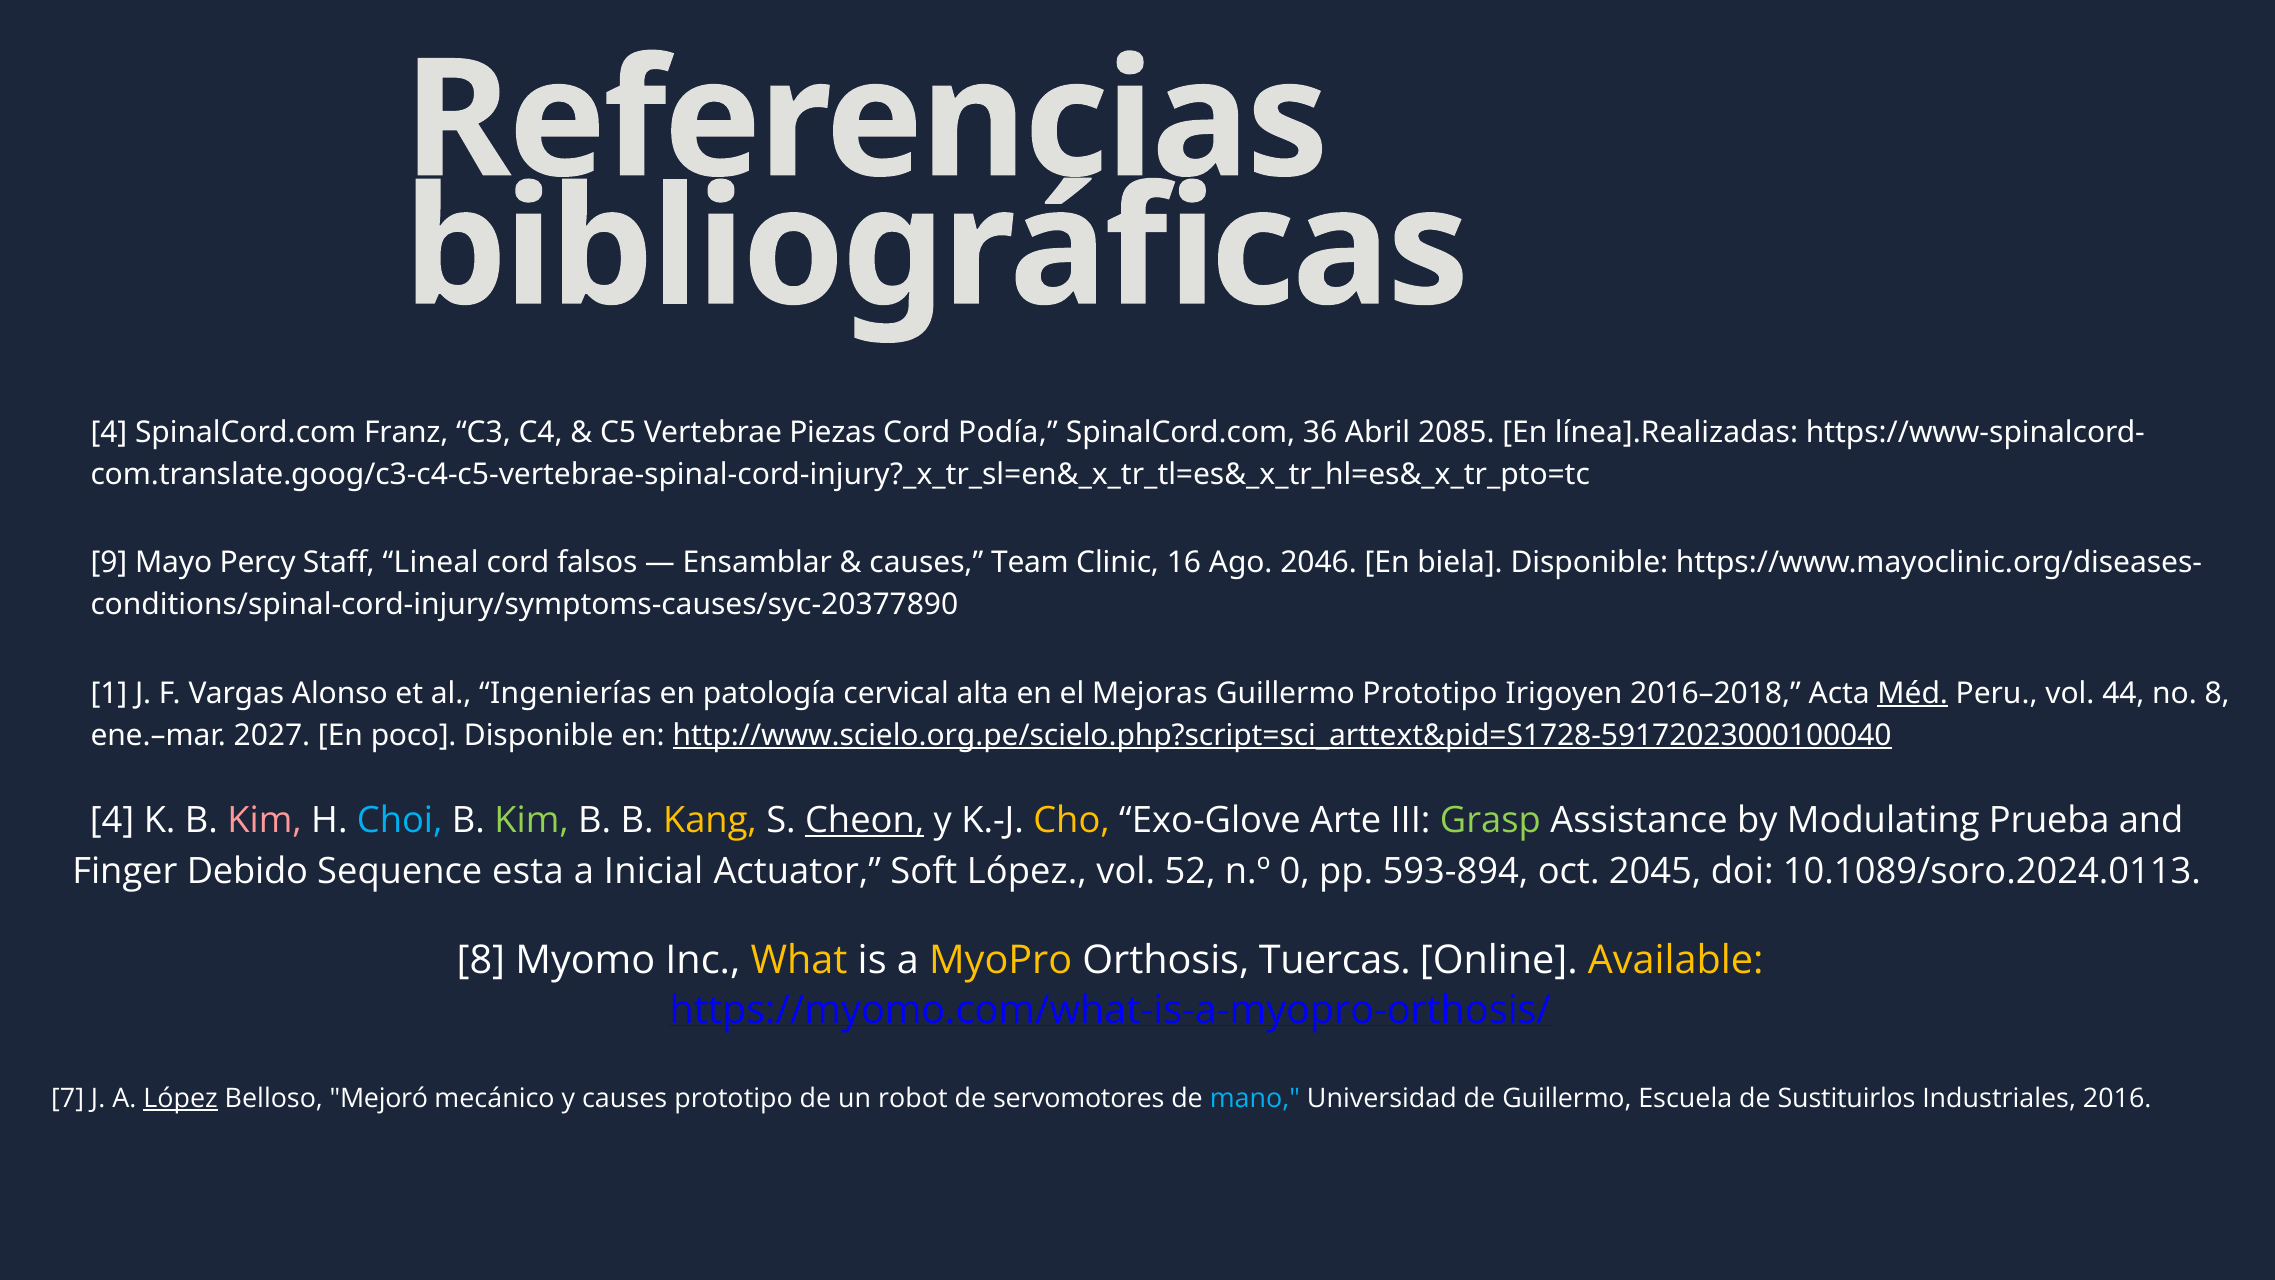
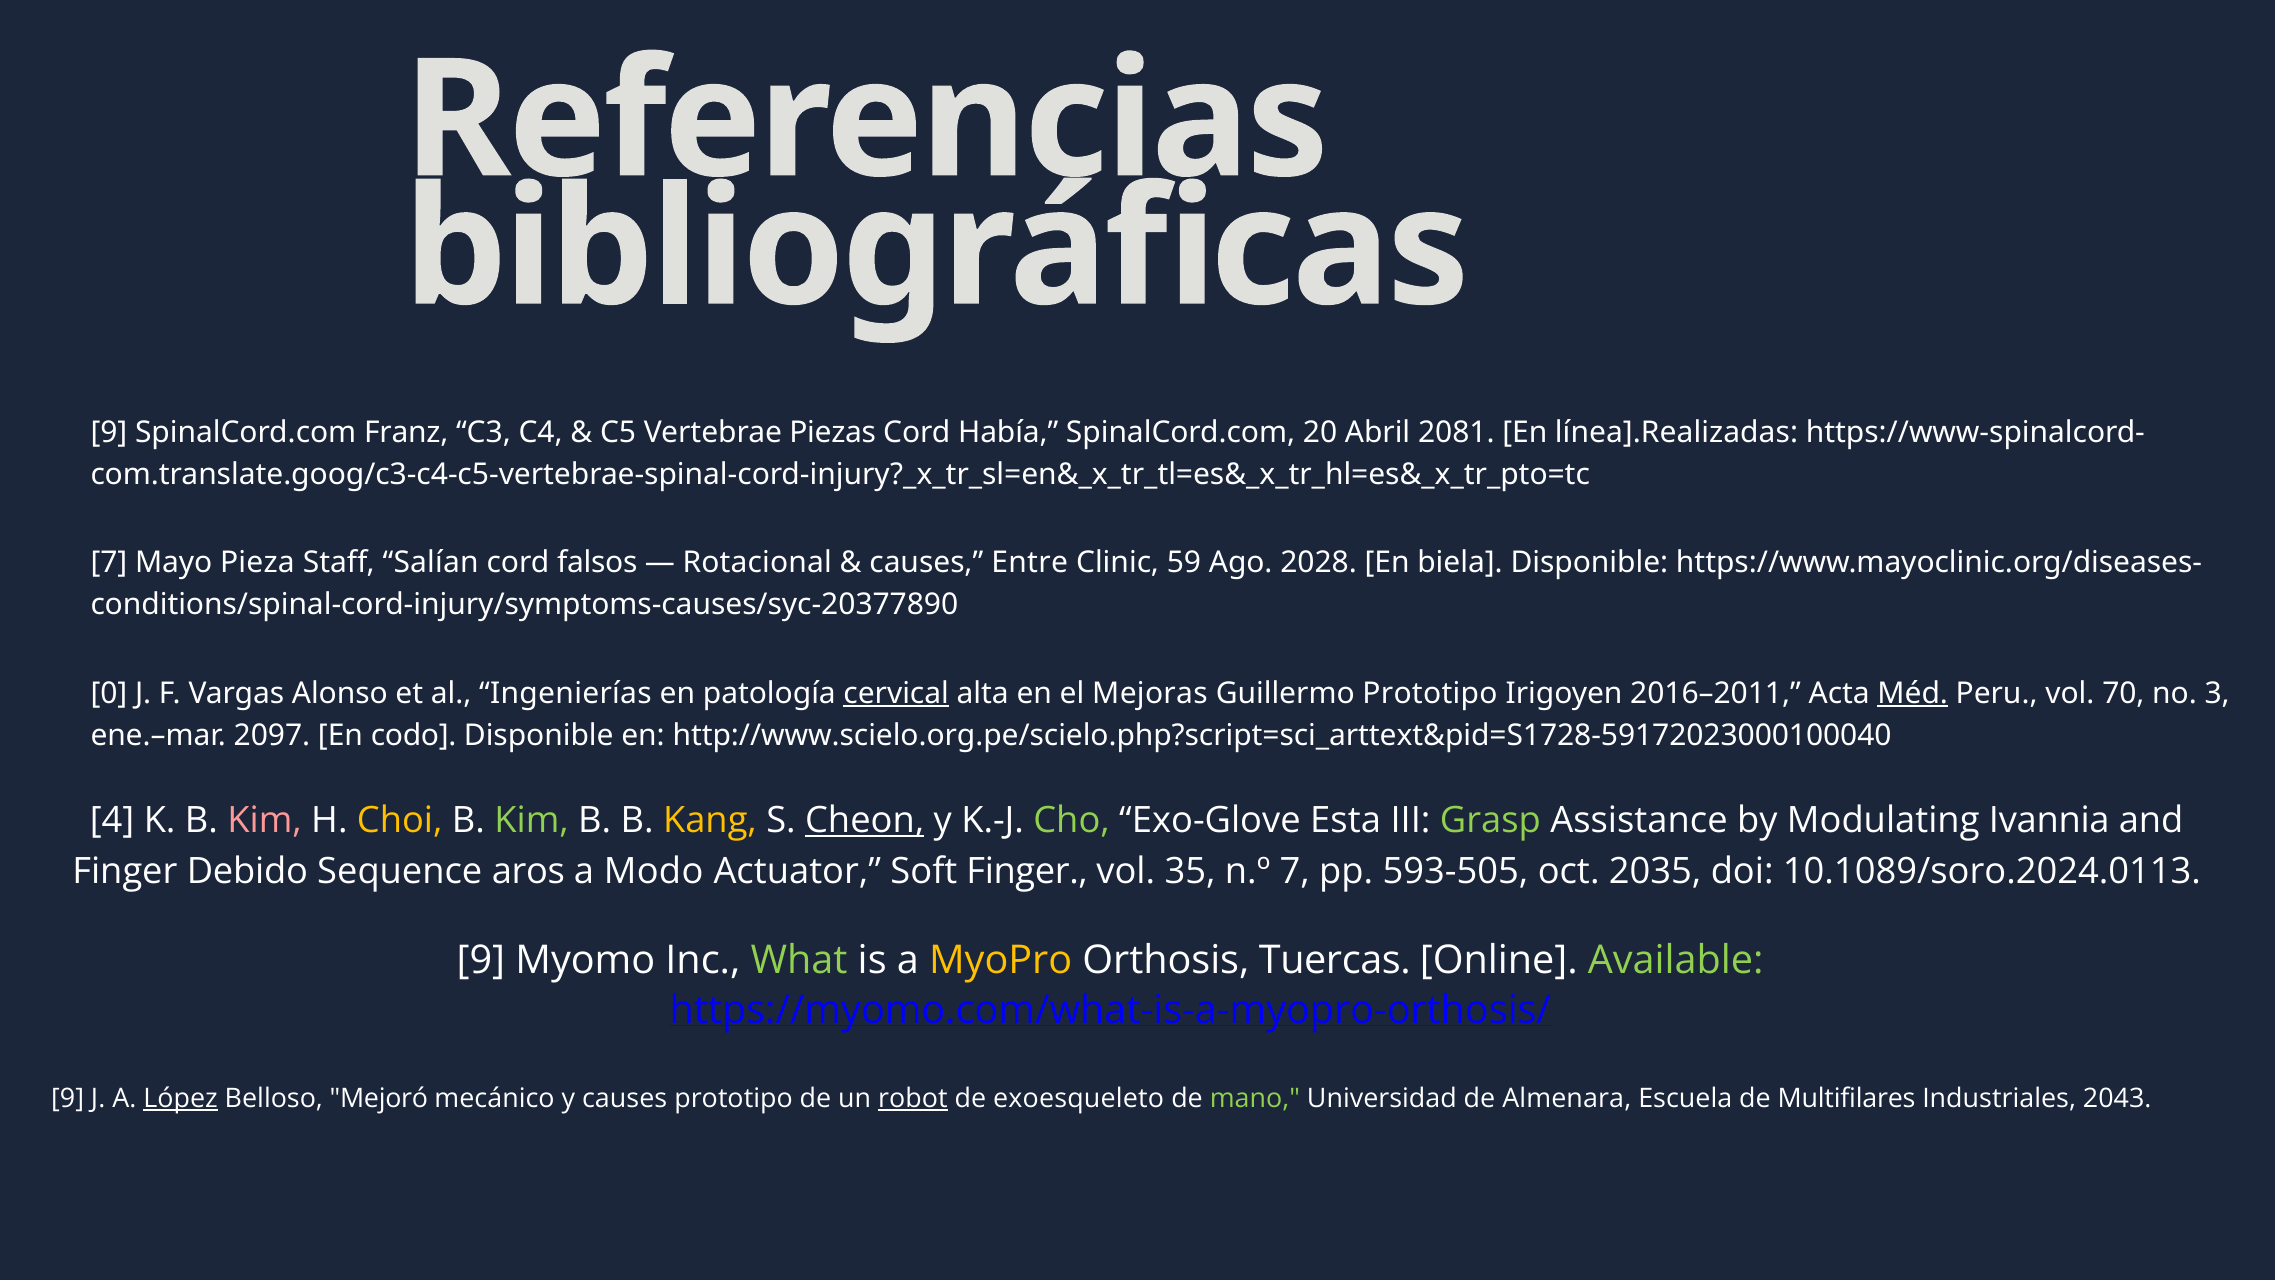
4 at (109, 433): 4 -> 9
Podía: Podía -> Había
36: 36 -> 20
2085: 2085 -> 2081
9 at (109, 563): 9 -> 7
Percy: Percy -> Pieza
Lineal: Lineal -> Salían
Ensamblar: Ensamblar -> Rotacional
Team: Team -> Entre
16: 16 -> 59
2046: 2046 -> 2028
1: 1 -> 0
cervical underline: none -> present
2016–2018: 2016–2018 -> 2016–2011
44: 44 -> 70
no 8: 8 -> 3
2027: 2027 -> 2097
poco: poco -> codo
http://www.scielo.org.pe/scielo.php?script=sci_arttext&pid=S1728-59172023000100040 underline: present -> none
Choi colour: light blue -> yellow
Cho colour: yellow -> light green
Arte: Arte -> Esta
Prueba: Prueba -> Ivannia
esta: esta -> aros
Inicial: Inicial -> Modo
Soft López: López -> Finger
52: 52 -> 35
n.º 0: 0 -> 7
593-894: 593-894 -> 593-505
2045: 2045 -> 2035
8 at (481, 961): 8 -> 9
What colour: yellow -> light green
Available colour: yellow -> light green
7 at (68, 1098): 7 -> 9
robot underline: none -> present
servomotores: servomotores -> exoesqueleto
mano colour: light blue -> light green
de Guillermo: Guillermo -> Almenara
Sustituirlos: Sustituirlos -> Multifilares
2016: 2016 -> 2043
